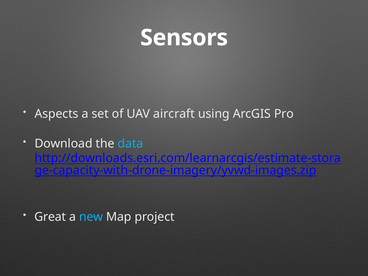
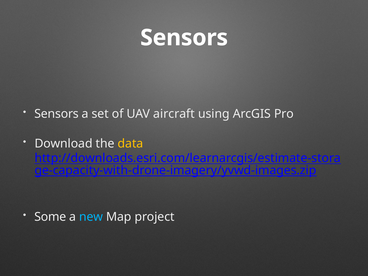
Aspects at (56, 114): Aspects -> Sensors
data colour: light blue -> yellow
Great: Great -> Some
